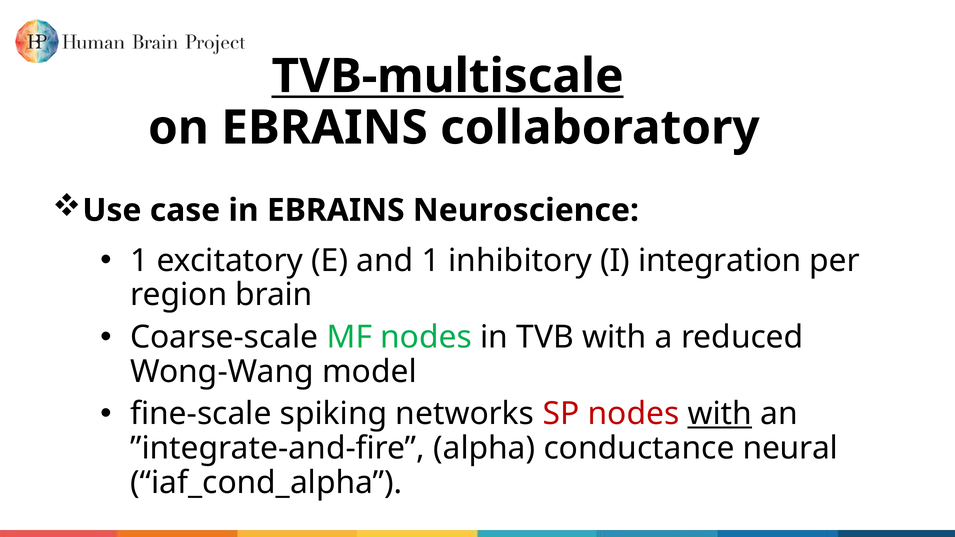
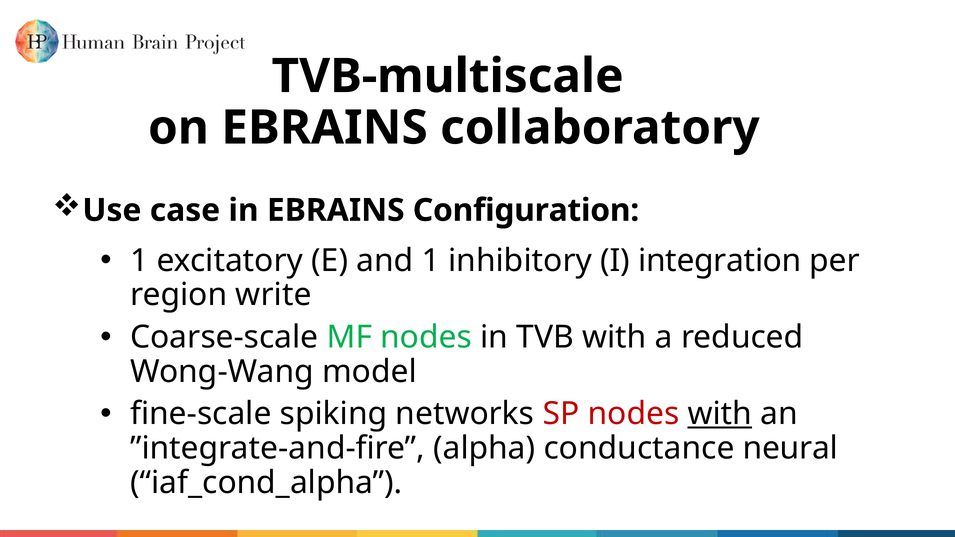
TVB-multiscale underline: present -> none
Neuroscience: Neuroscience -> Configuration
brain: brain -> write
